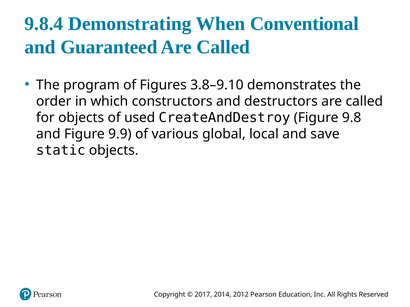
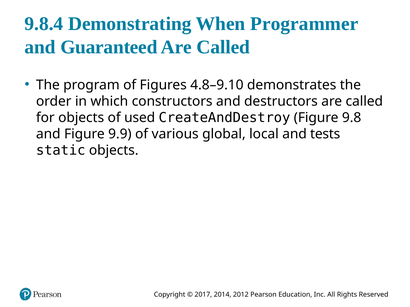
Conventional: Conventional -> Programmer
3.8–9.10: 3.8–9.10 -> 4.8–9.10
save: save -> tests
